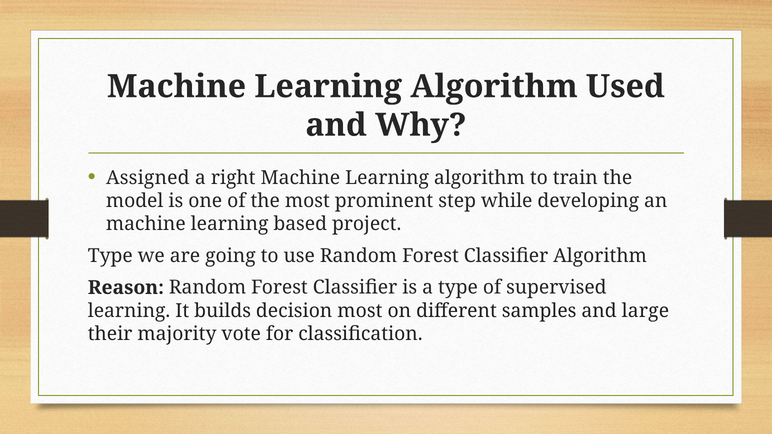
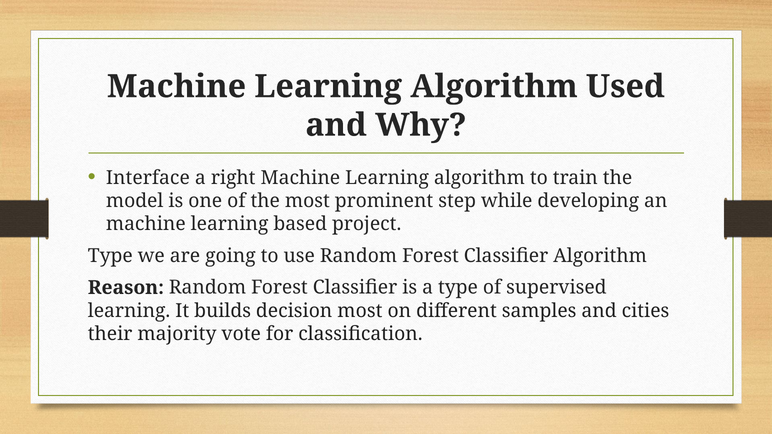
Assigned: Assigned -> Interface
large: large -> cities
